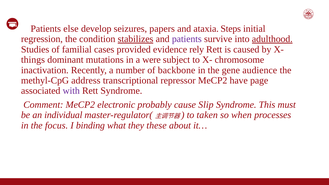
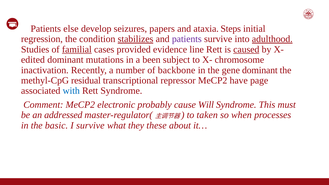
familial underline: none -> present
rely: rely -> line
caused underline: none -> present
things: things -> edited
were: were -> been
gene audience: audience -> dominant
address: address -> residual
with colour: purple -> blue
Slip: Slip -> Will
individual: individual -> addressed
focus: focus -> basic
I binding: binding -> survive
